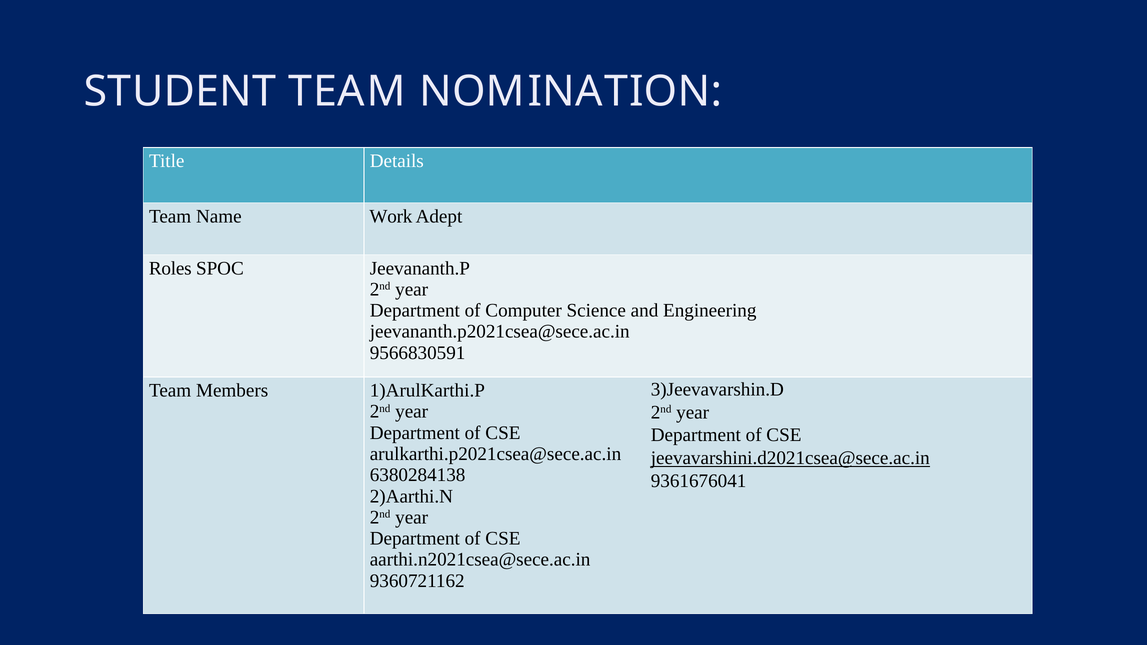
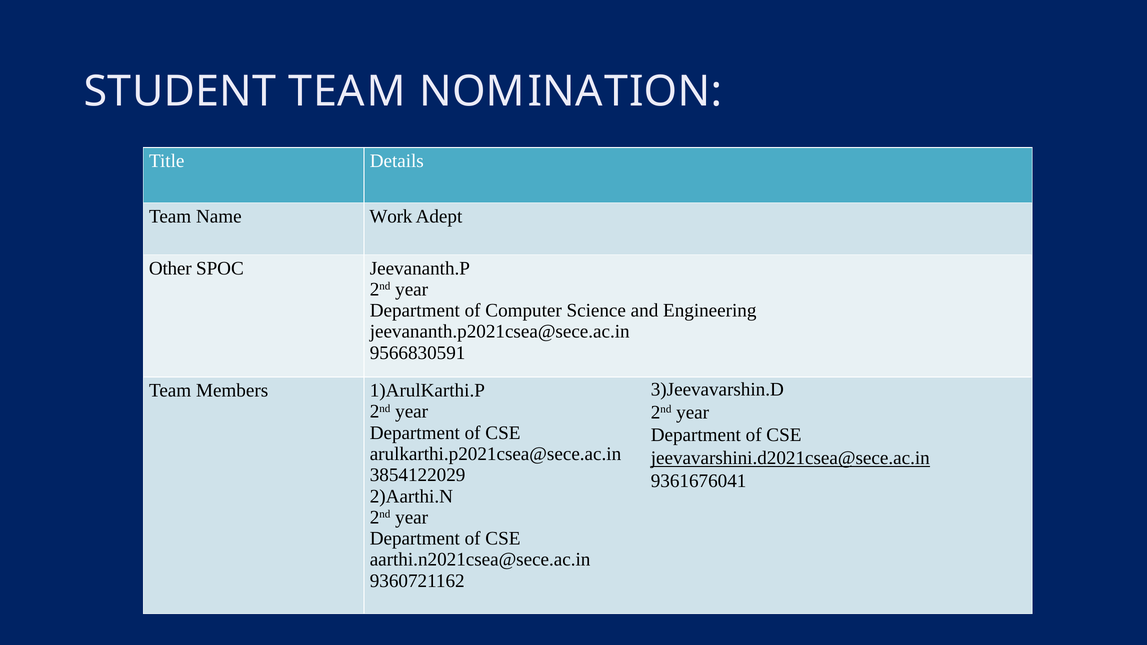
Roles: Roles -> Other
6380284138: 6380284138 -> 3854122029
